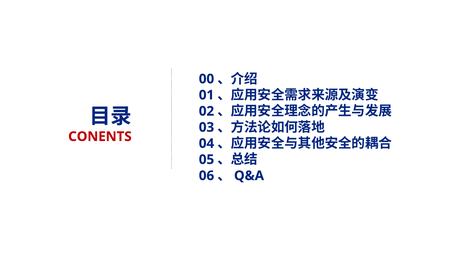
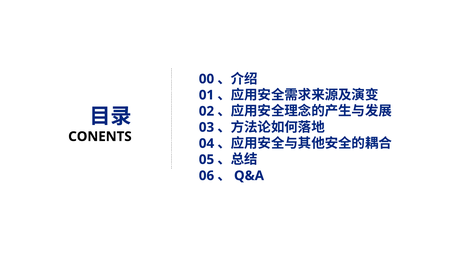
CONENTS colour: red -> black
